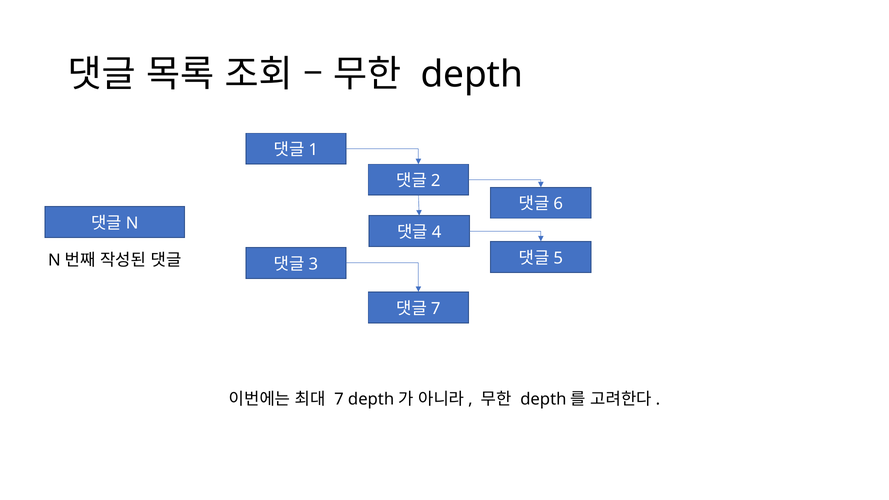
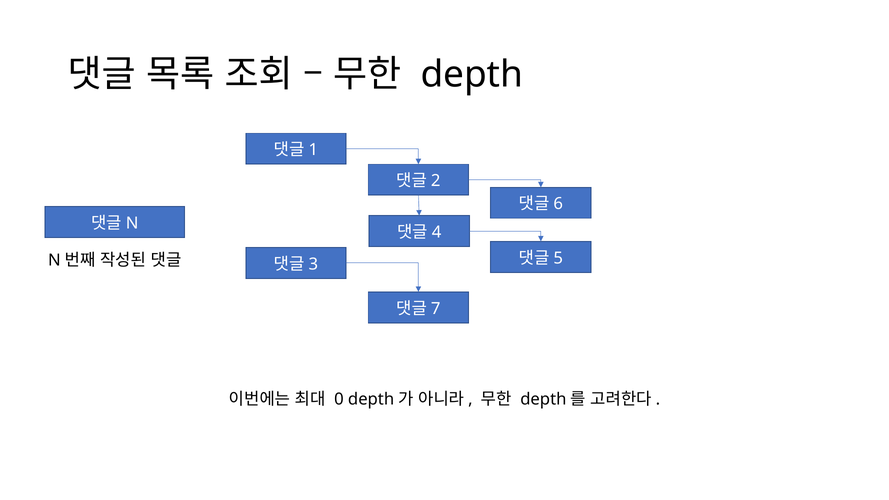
7: 7 -> 0
